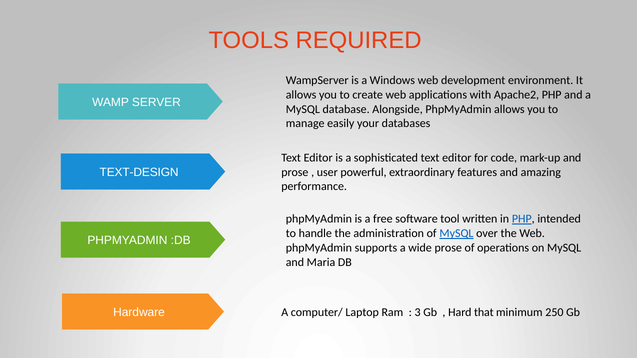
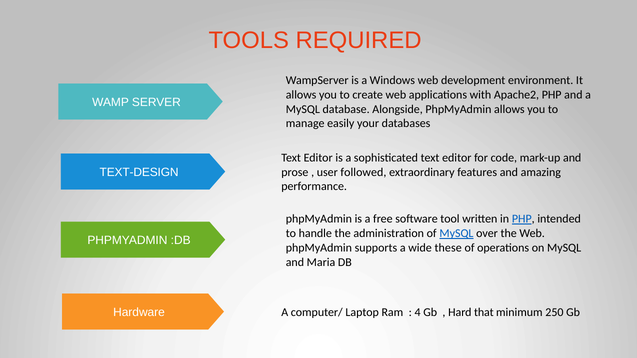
powerful: powerful -> followed
wide prose: prose -> these
3: 3 -> 4
